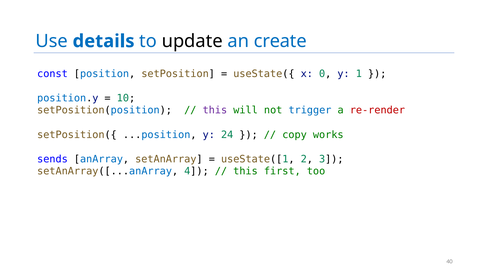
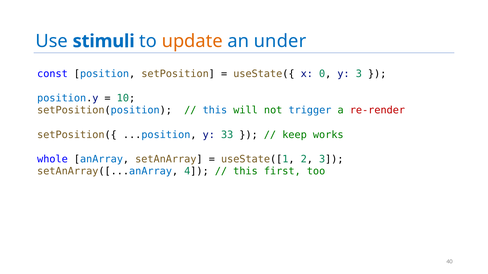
details: details -> stimuli
update colour: black -> orange
create: create -> under
y 1: 1 -> 3
this at (215, 111) colour: purple -> blue
24: 24 -> 33
copy: copy -> keep
sends: sends -> whole
